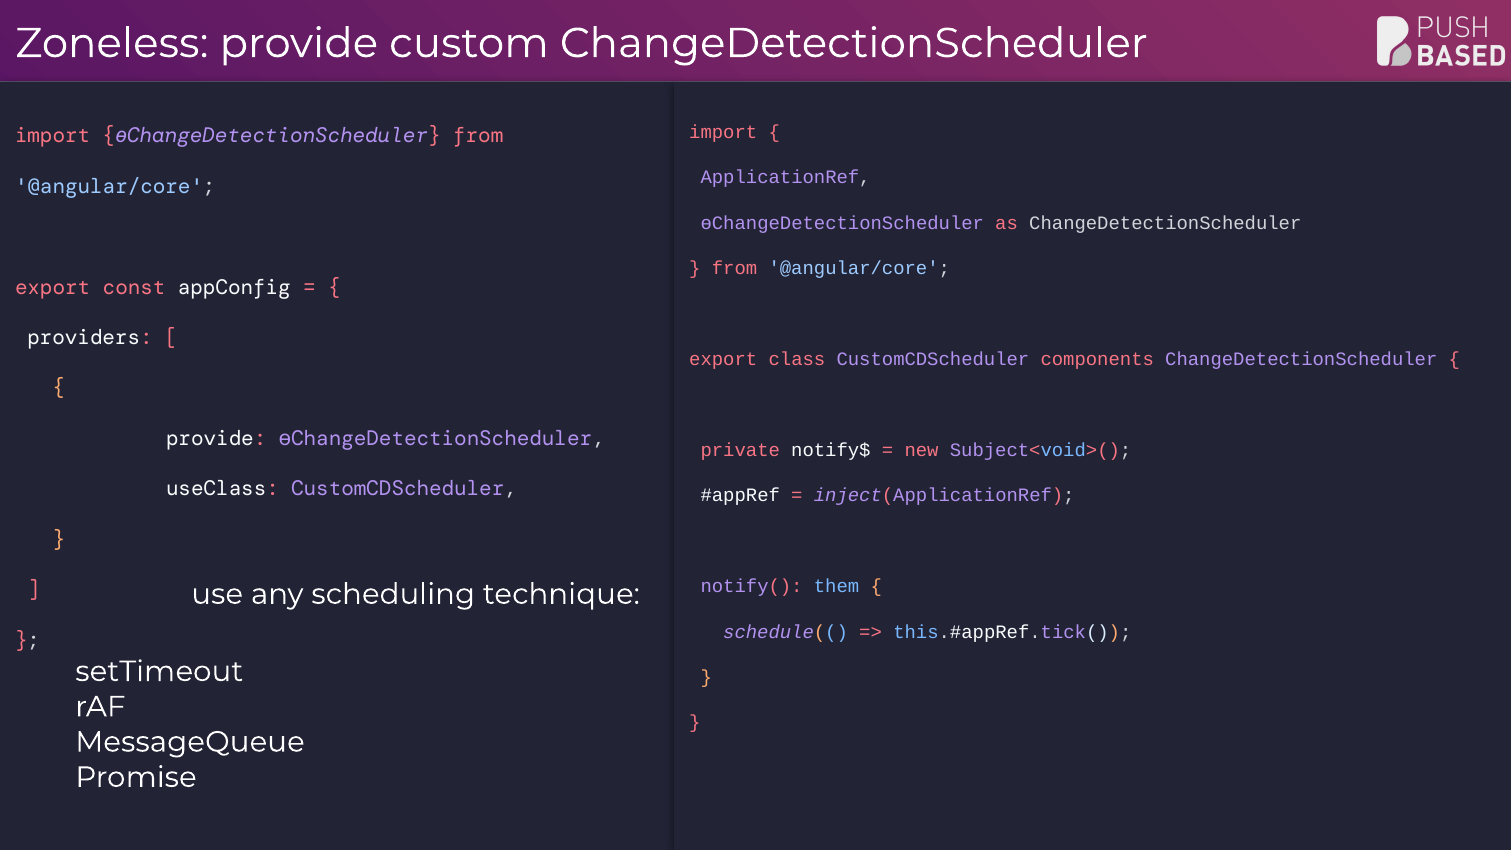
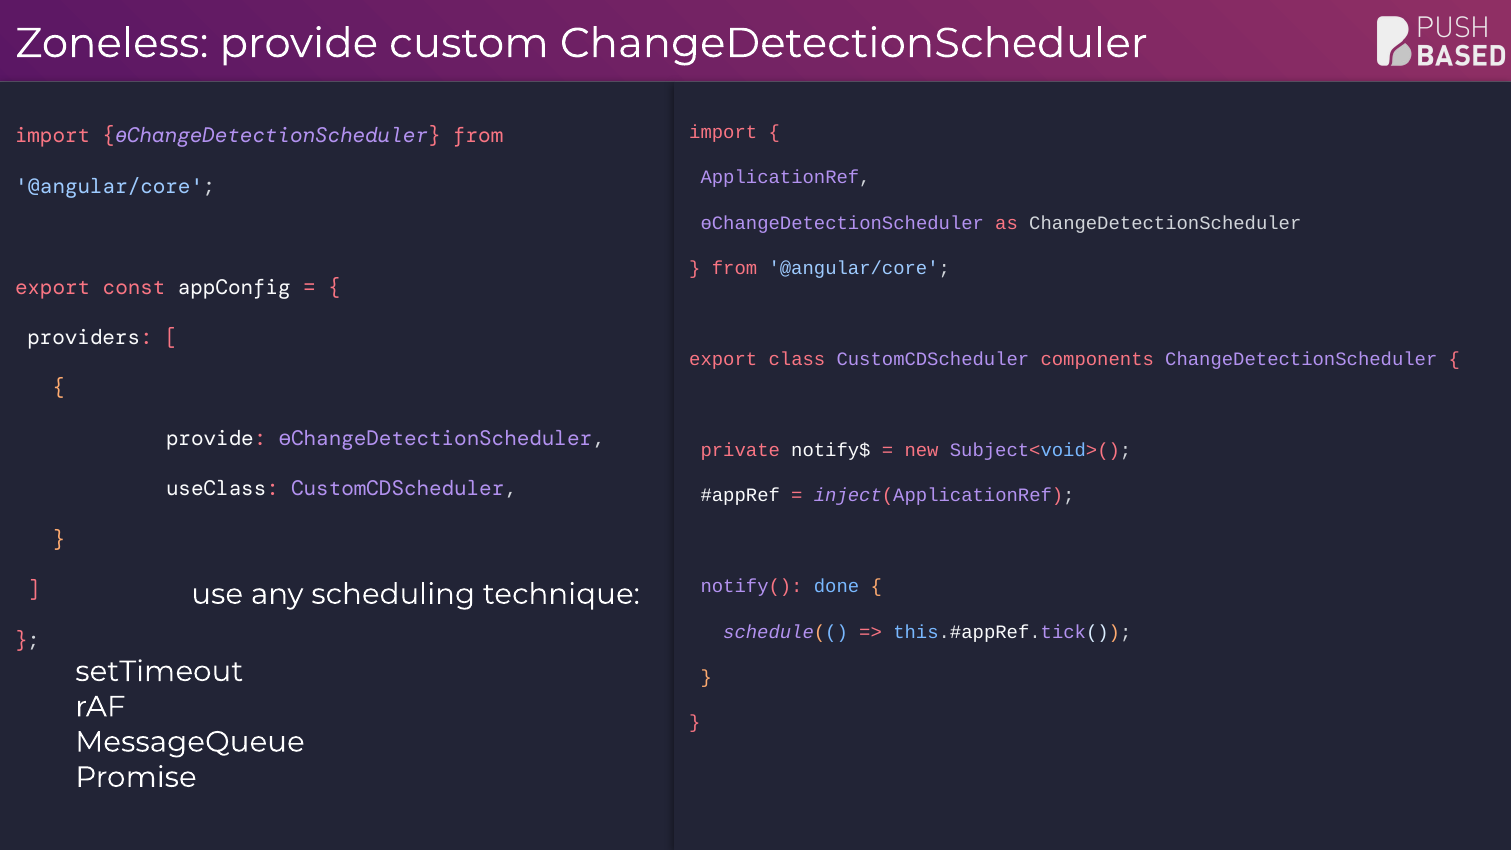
them: them -> done
